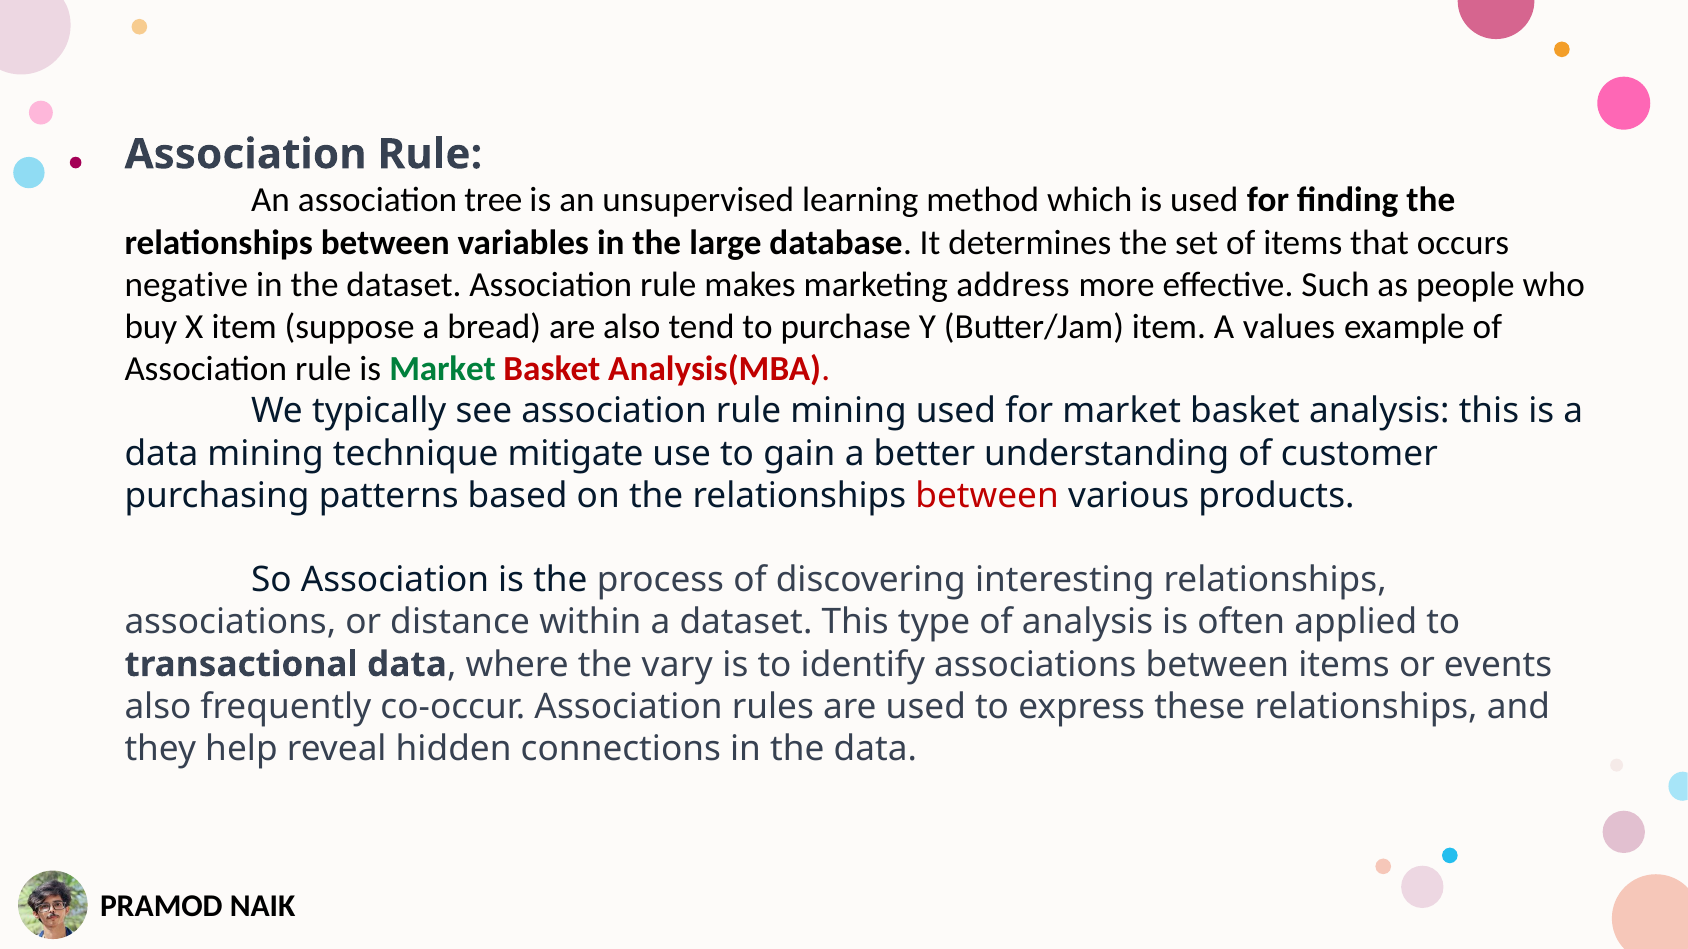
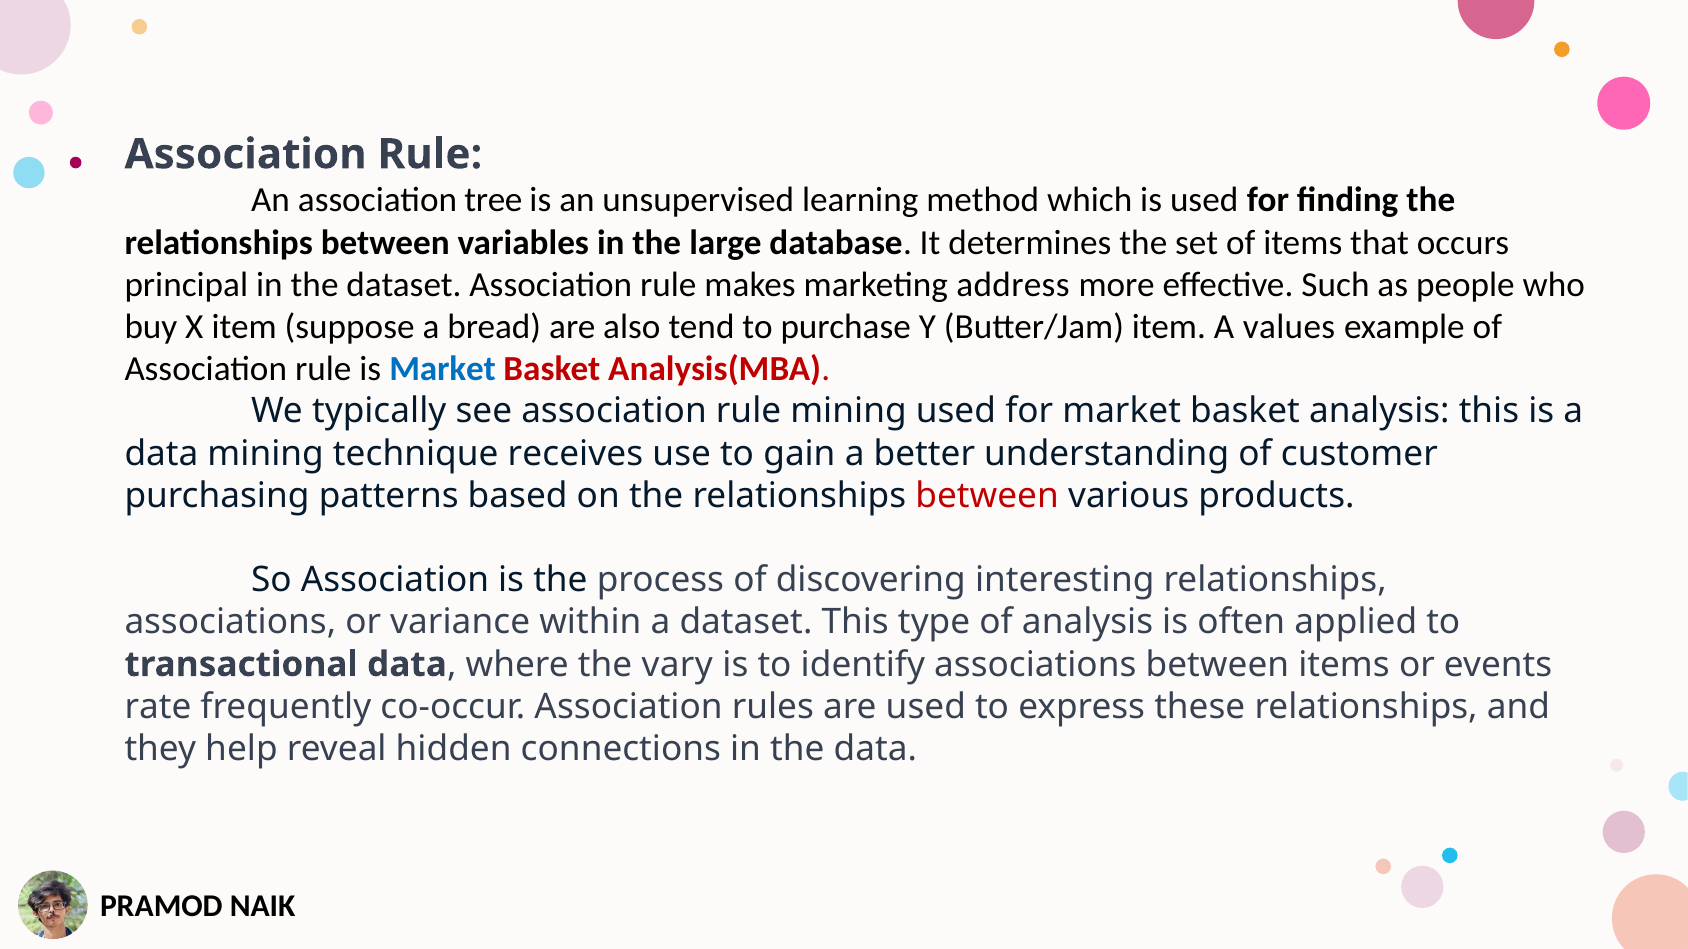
negative: negative -> principal
Market at (443, 369) colour: green -> blue
mitigate: mitigate -> receives
distance: distance -> variance
also at (158, 707): also -> rate
